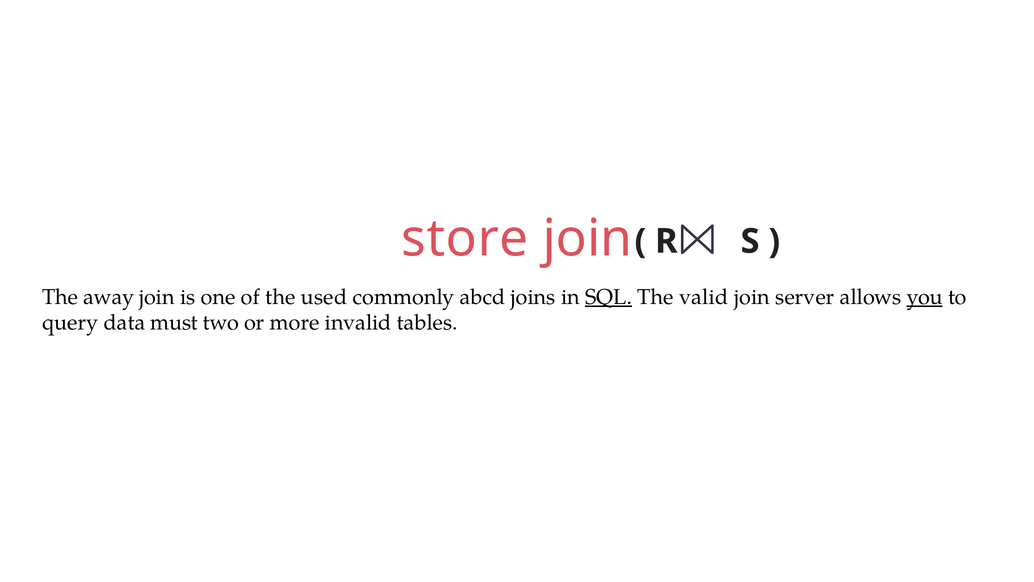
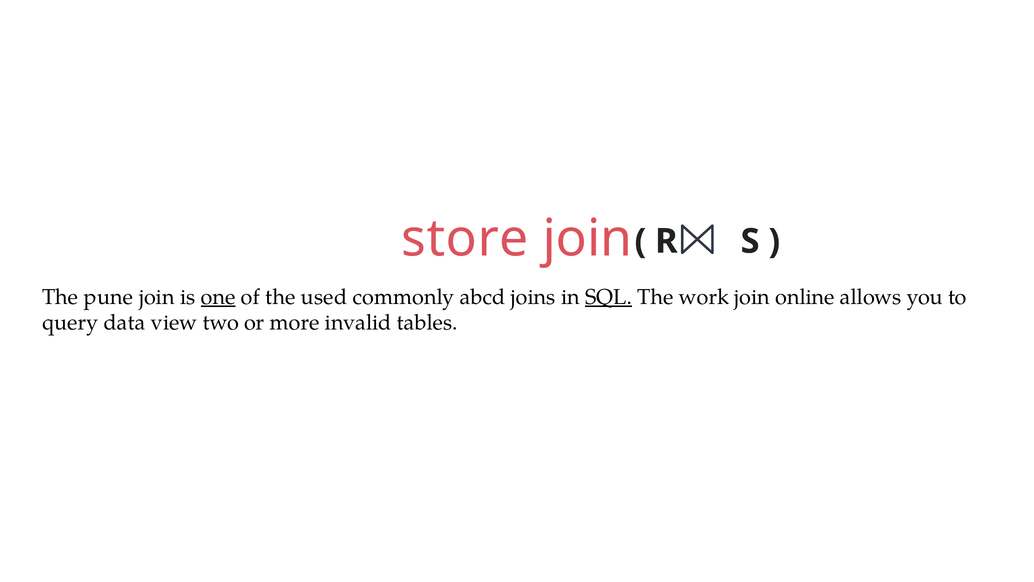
away: away -> pune
one underline: none -> present
valid: valid -> work
server: server -> online
you underline: present -> none
must: must -> view
